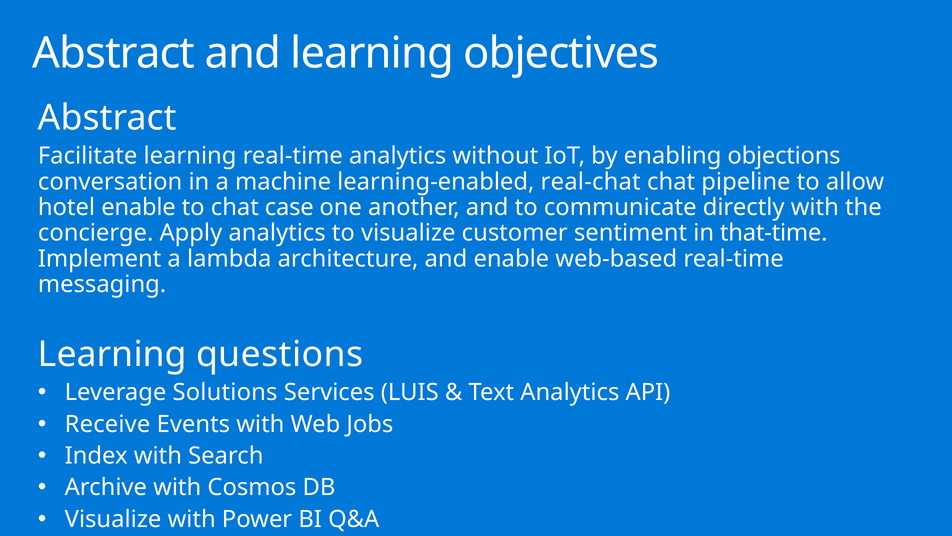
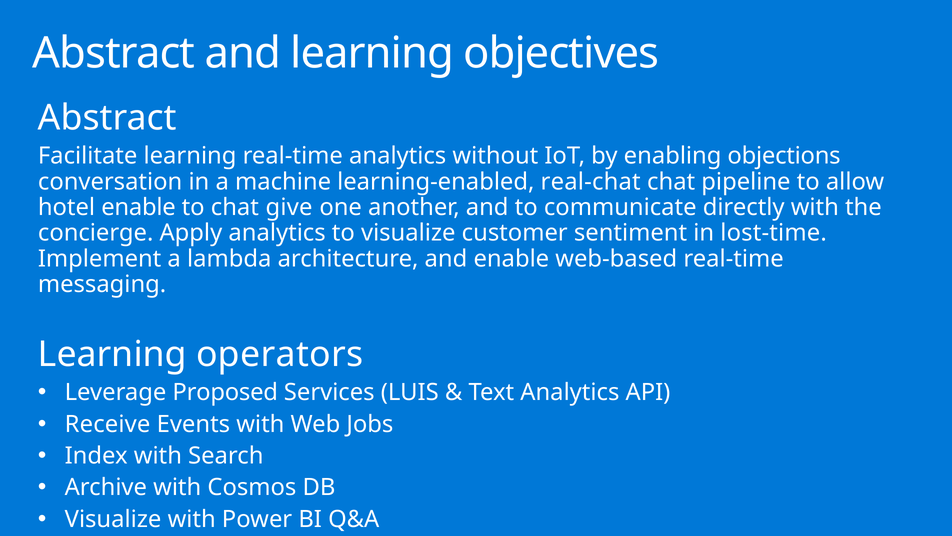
case: case -> give
that-time: that-time -> lost-time
questions: questions -> operators
Solutions: Solutions -> Proposed
